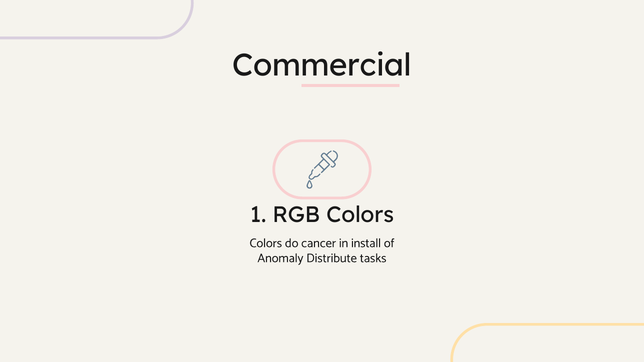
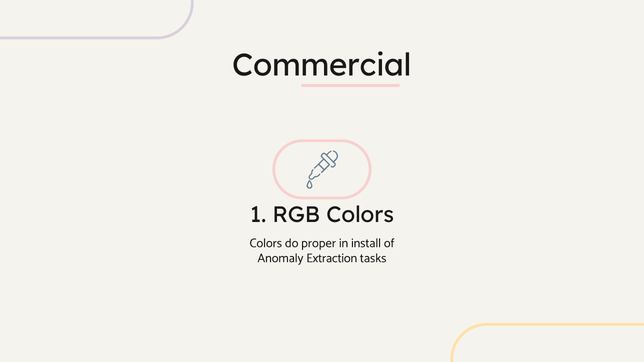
cancer: cancer -> proper
Distribute: Distribute -> Extraction
